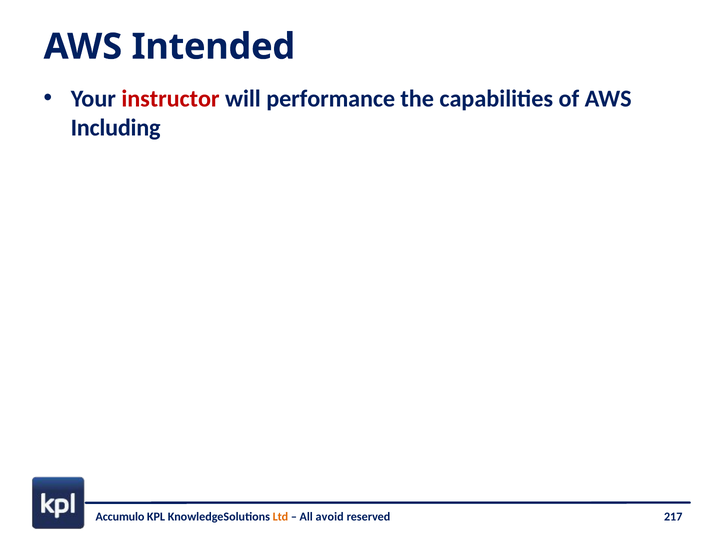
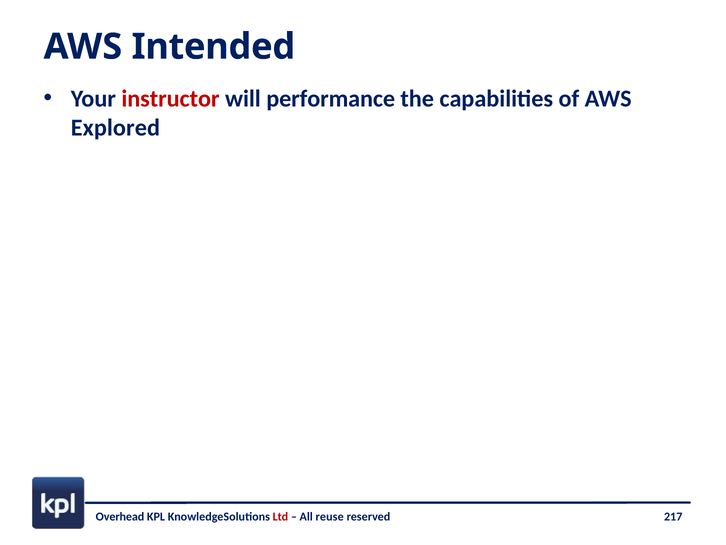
Including: Including -> Explored
Accumulo: Accumulo -> Overhead
Ltd colour: orange -> red
avoid: avoid -> reuse
